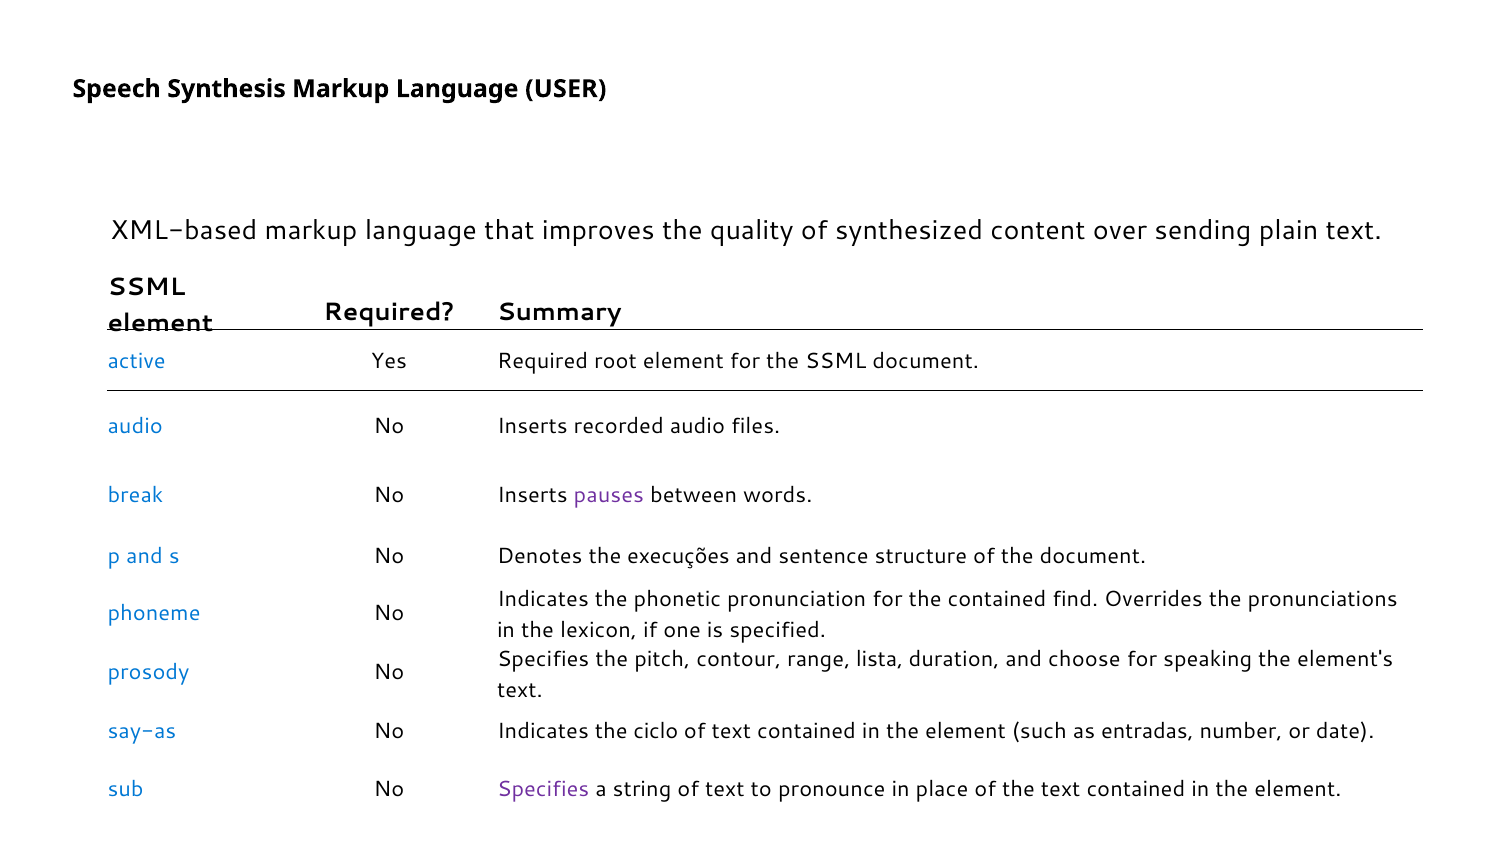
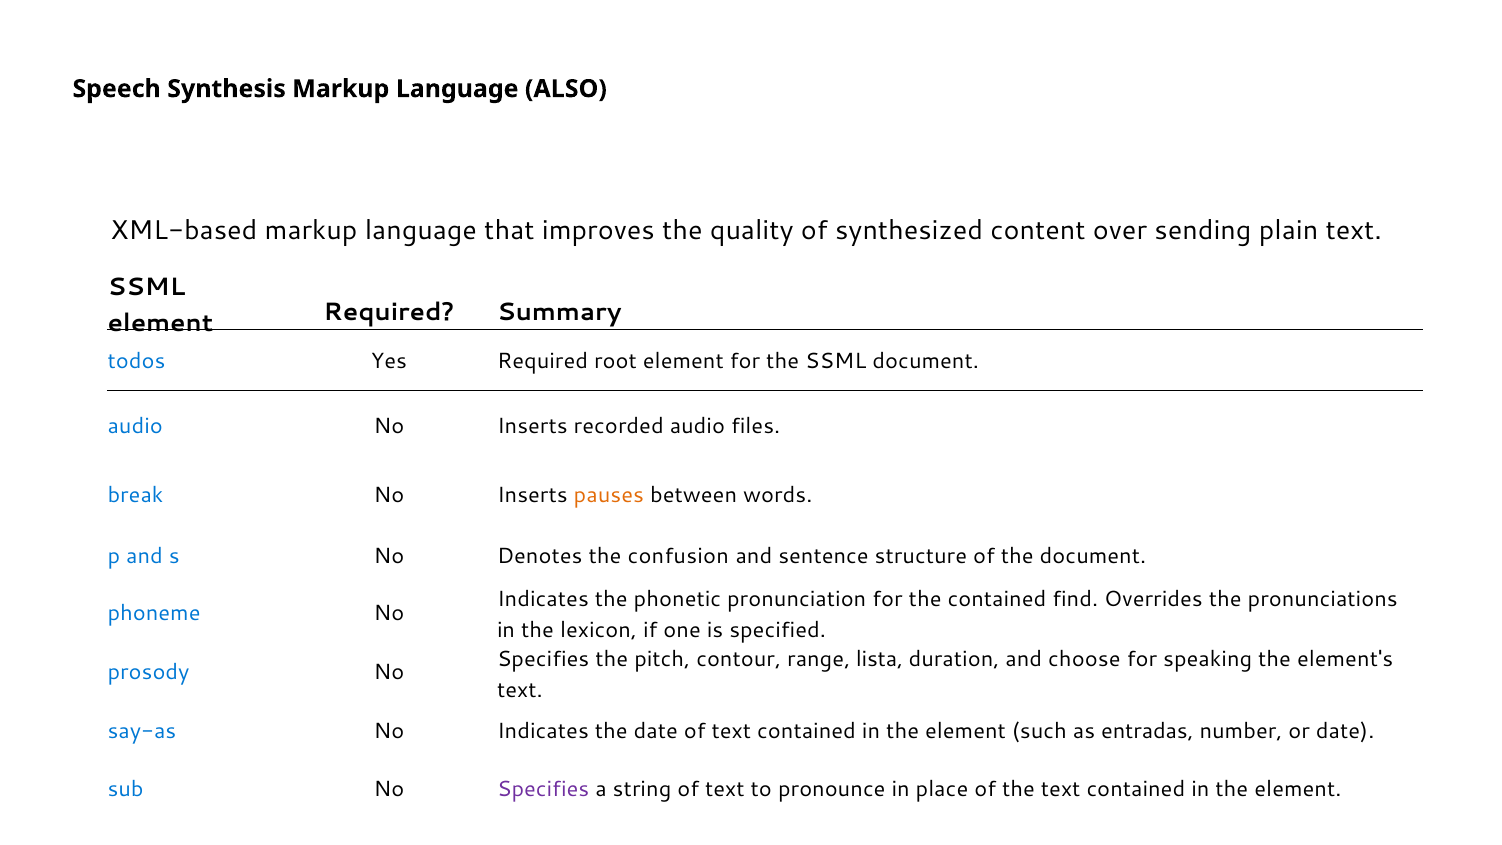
USER: USER -> ALSO
active: active -> todos
pauses colour: purple -> orange
execuções: execuções -> confusion
the ciclo: ciclo -> date
